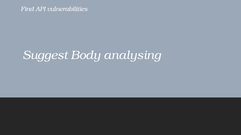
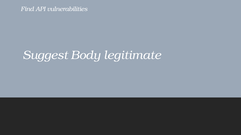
analysing: analysing -> legitimate
